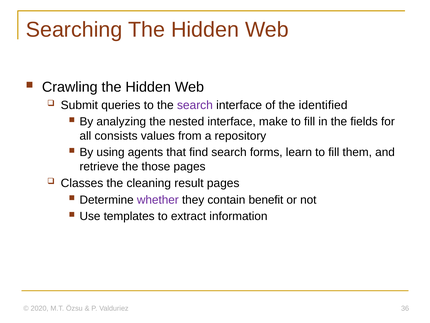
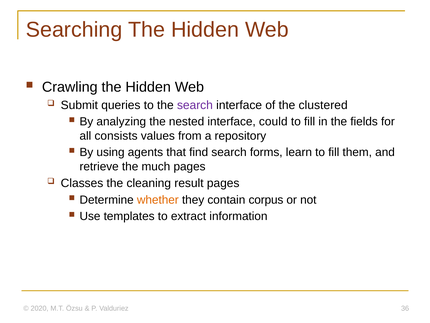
identified: identified -> clustered
make: make -> could
those: those -> much
whether colour: purple -> orange
benefit: benefit -> corpus
